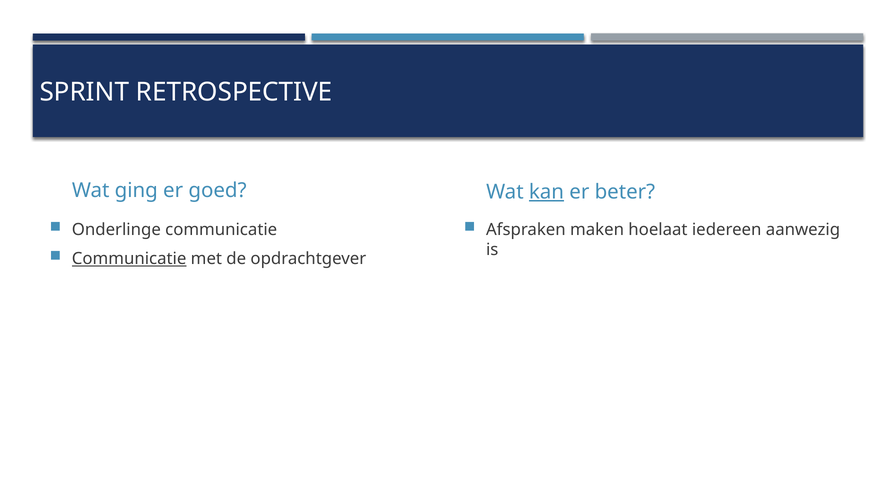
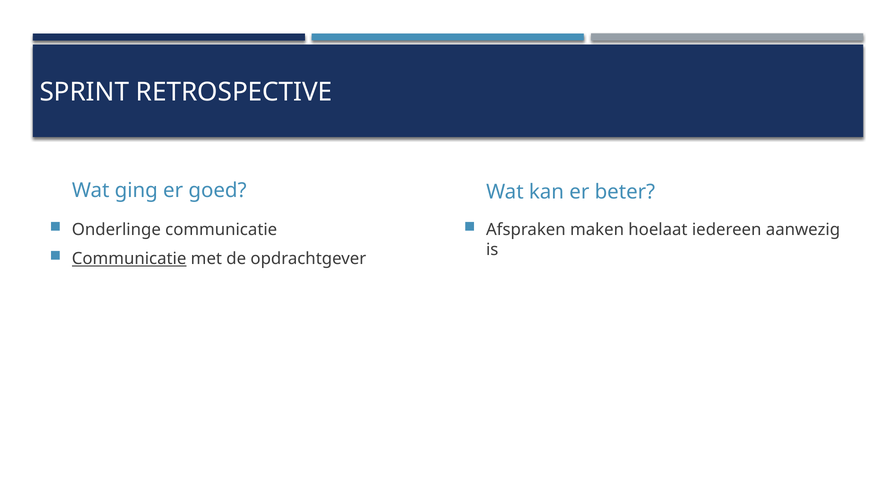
kan underline: present -> none
